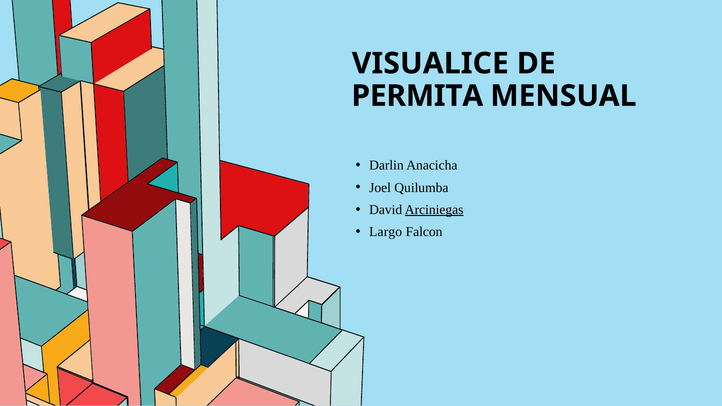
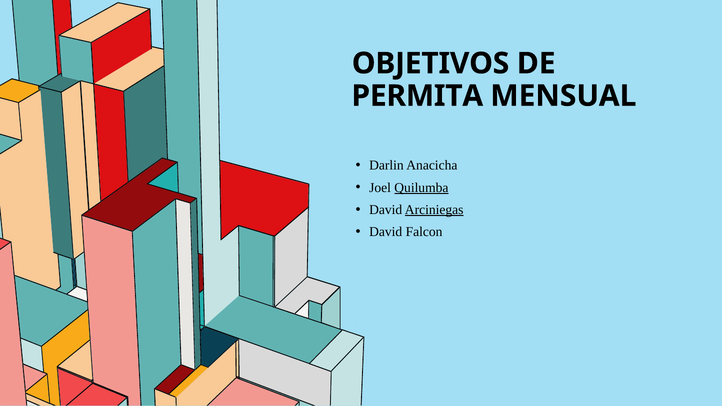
VISUALICE: VISUALICE -> OBJETIVOS
Quilumba underline: none -> present
Largo at (386, 232): Largo -> David
